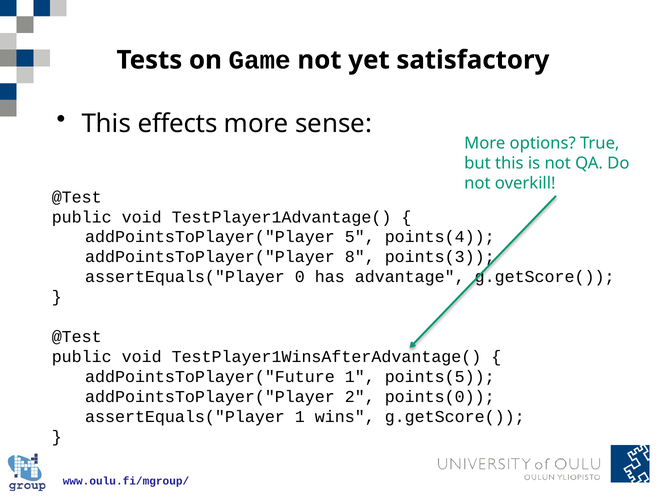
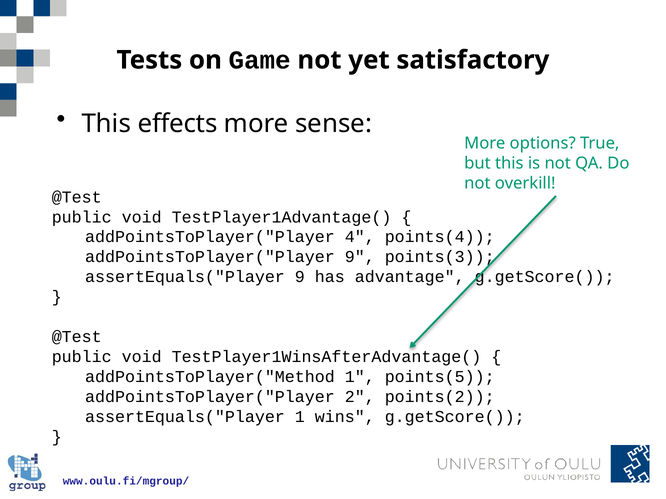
5: 5 -> 4
addPointsToPlayer("Player 8: 8 -> 9
assertEquals("Player 0: 0 -> 9
addPointsToPlayer("Future: addPointsToPlayer("Future -> addPointsToPlayer("Method
points(0: points(0 -> points(2
